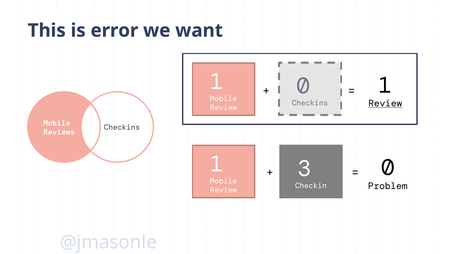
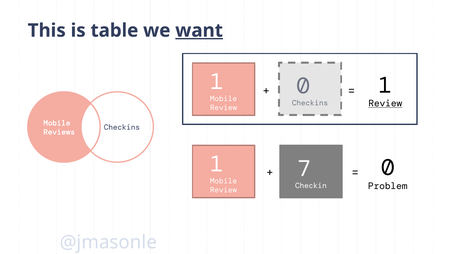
error: error -> table
want underline: none -> present
3: 3 -> 7
